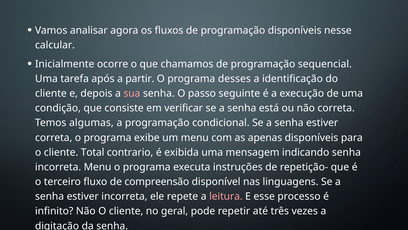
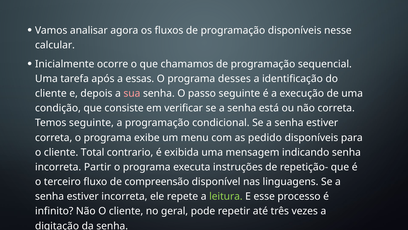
partir: partir -> essas
Temos algumas: algumas -> seguinte
apenas: apenas -> pedido
incorreta Menu: Menu -> Partir
leitura colour: pink -> light green
